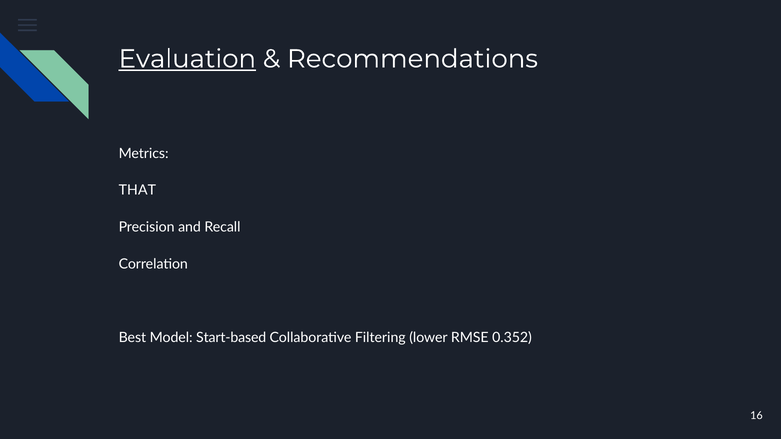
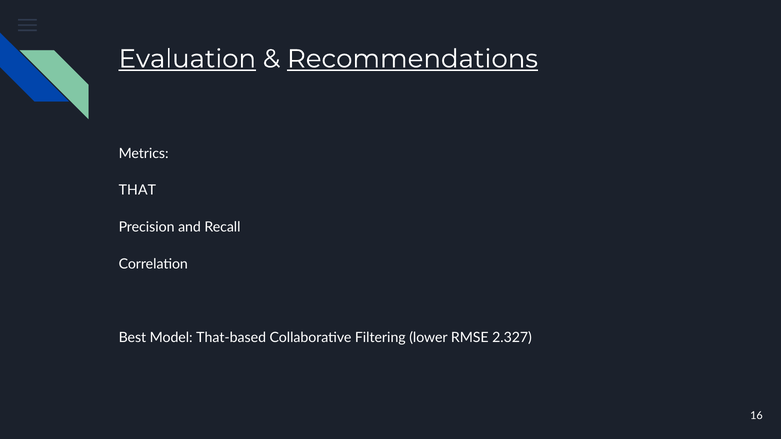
Recommendations underline: none -> present
Start-based: Start-based -> That-based
0.352: 0.352 -> 2.327
